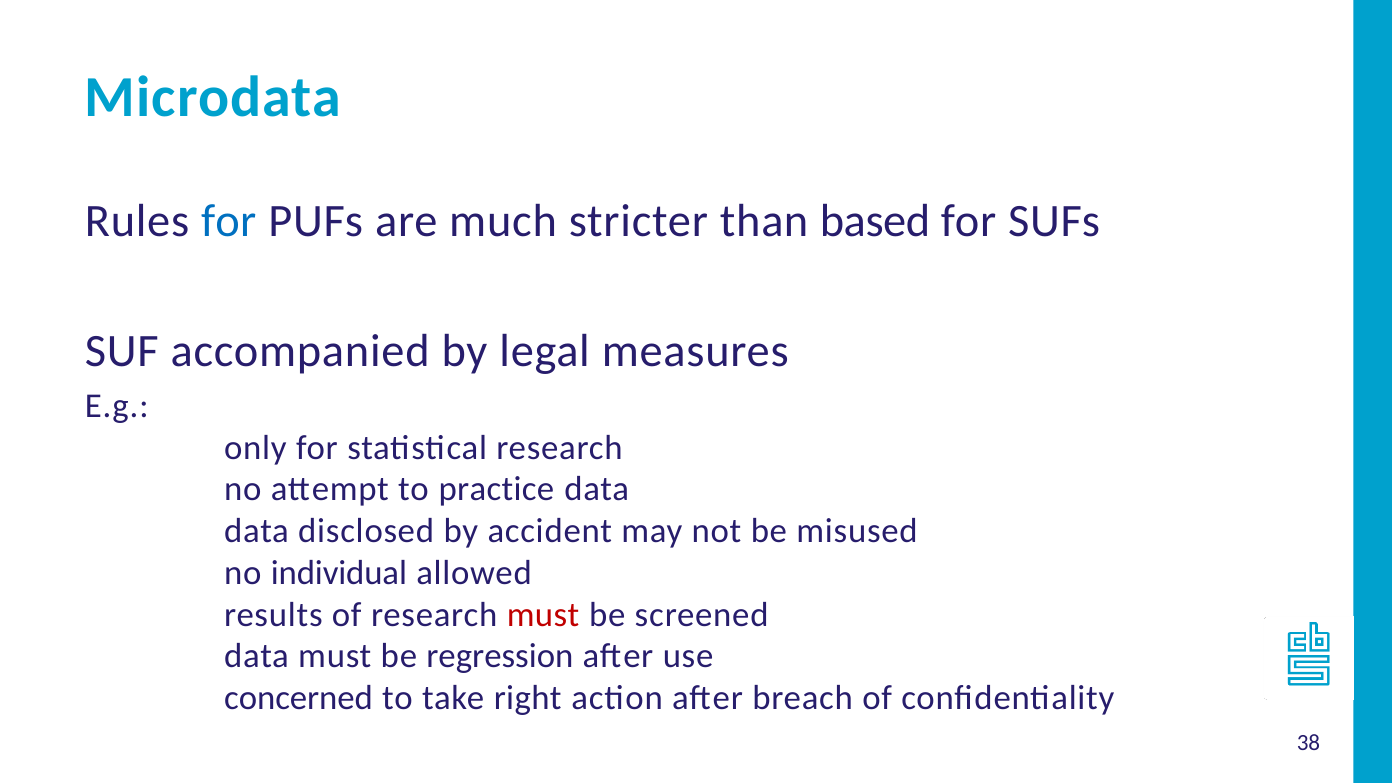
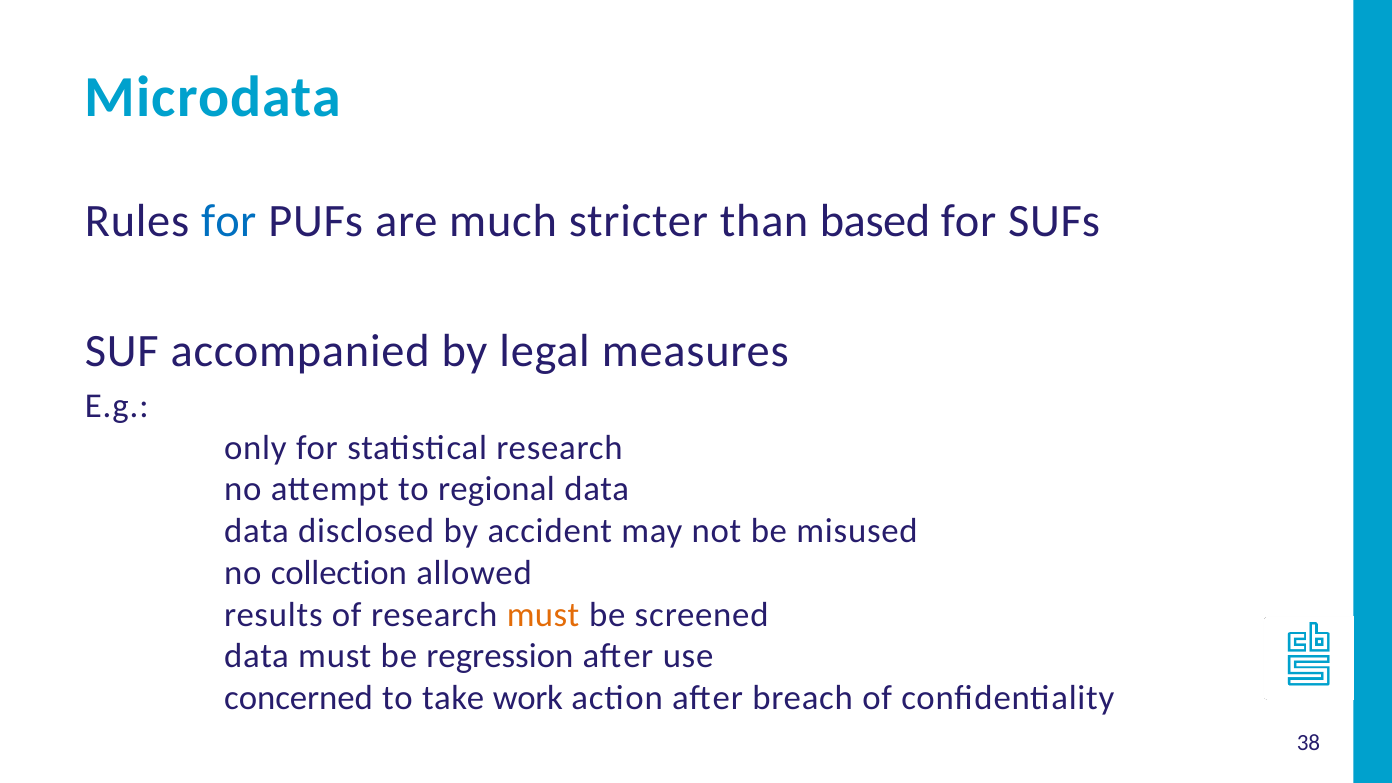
practice: practice -> regional
individual: individual -> collection
must at (543, 615) colour: red -> orange
right: right -> work
